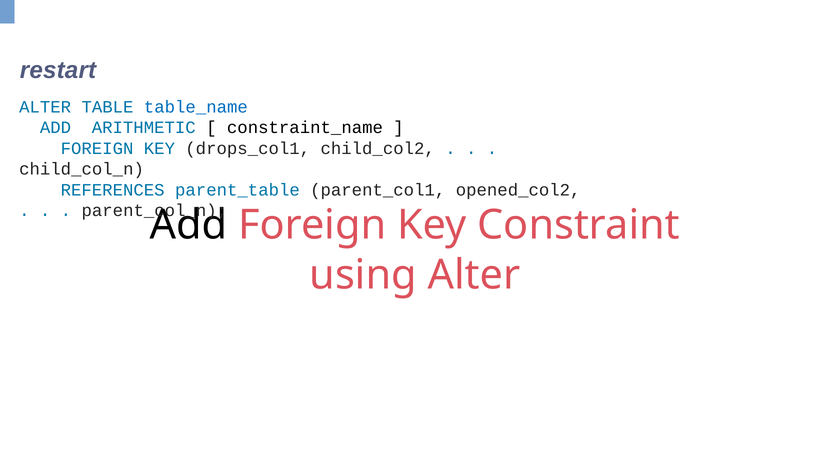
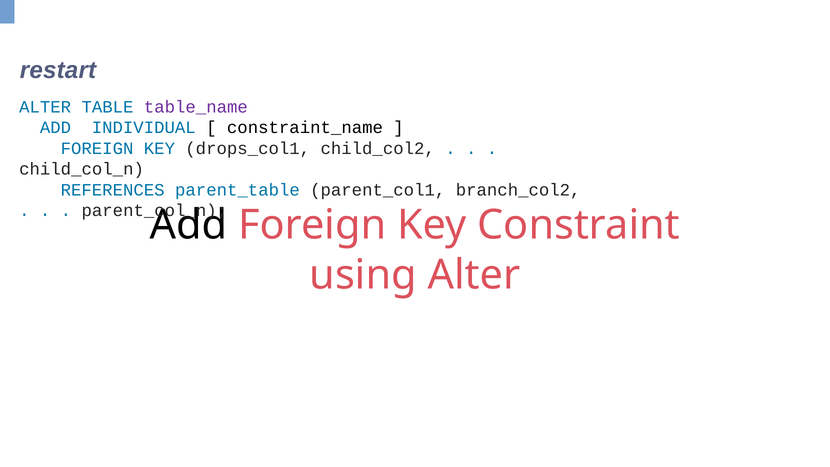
table_name colour: blue -> purple
ARITHMETIC: ARITHMETIC -> INDIVIDUAL
opened_col2: opened_col2 -> branch_col2
